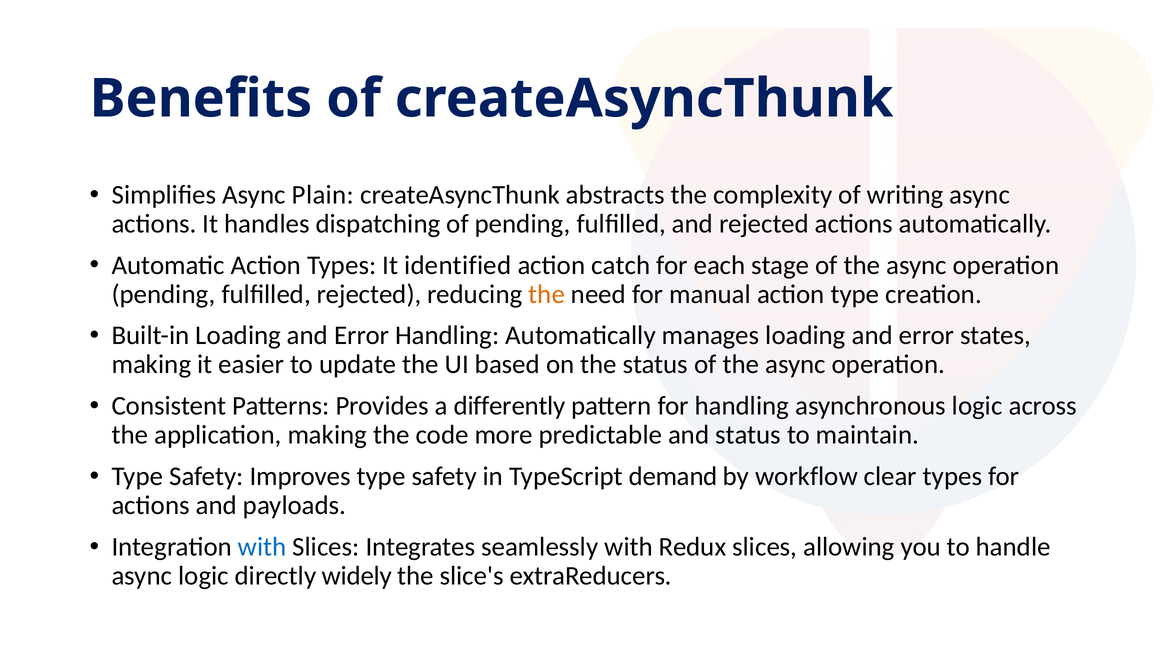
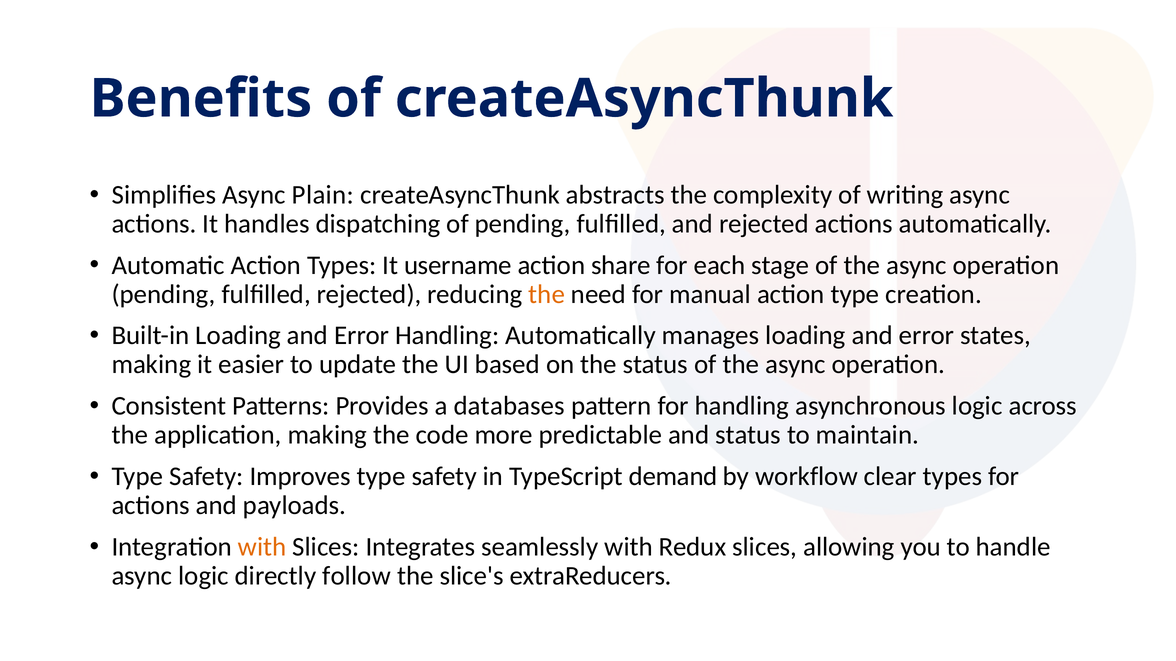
identified: identified -> username
catch: catch -> share
differently: differently -> databases
with at (262, 547) colour: blue -> orange
widely: widely -> follow
